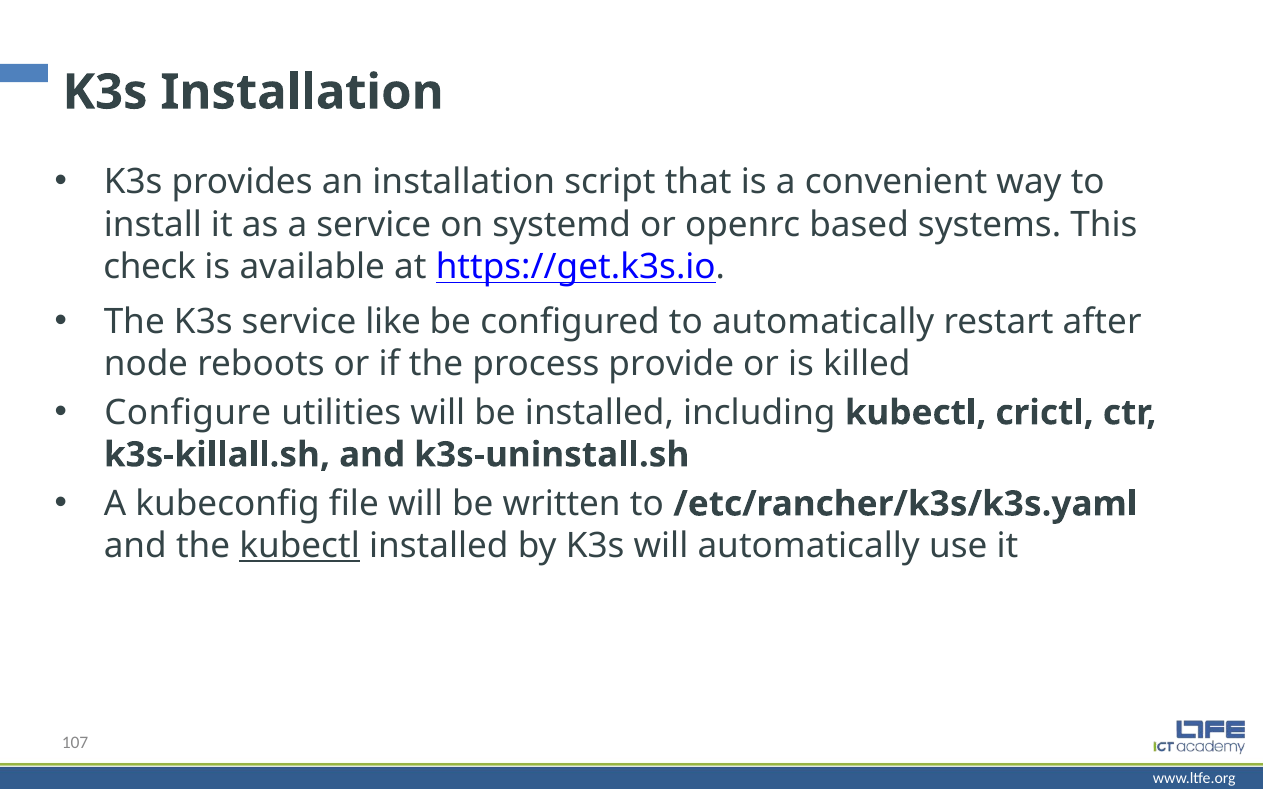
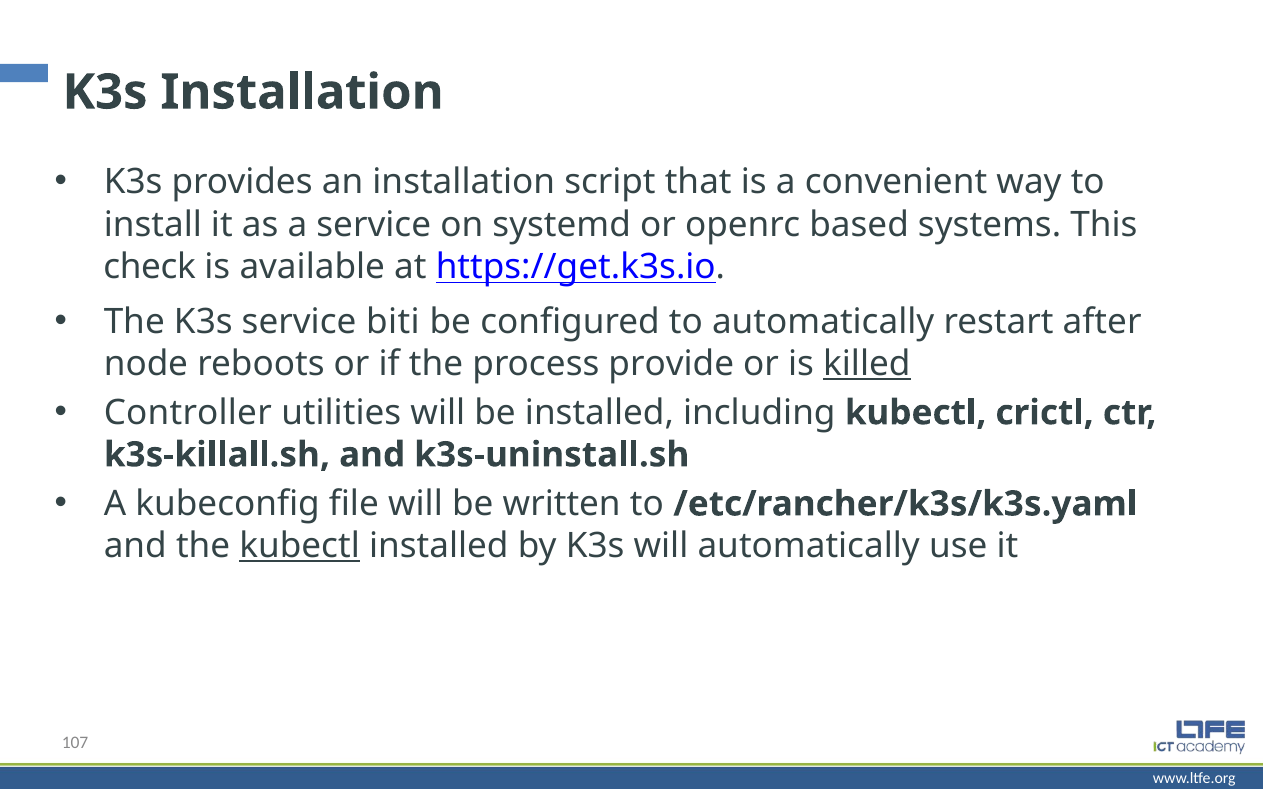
like: like -> biti
killed underline: none -> present
Configure: Configure -> Controller
